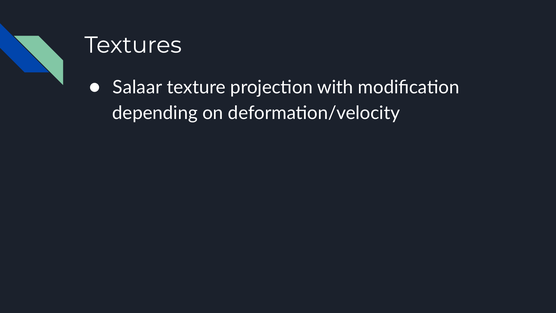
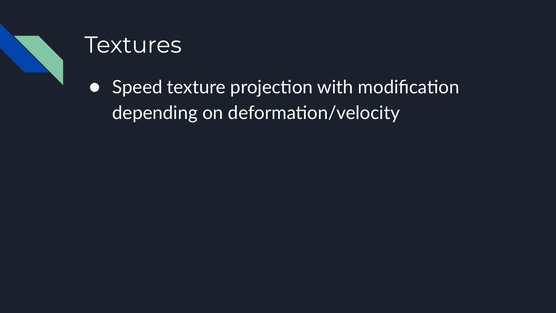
Salaar: Salaar -> Speed
